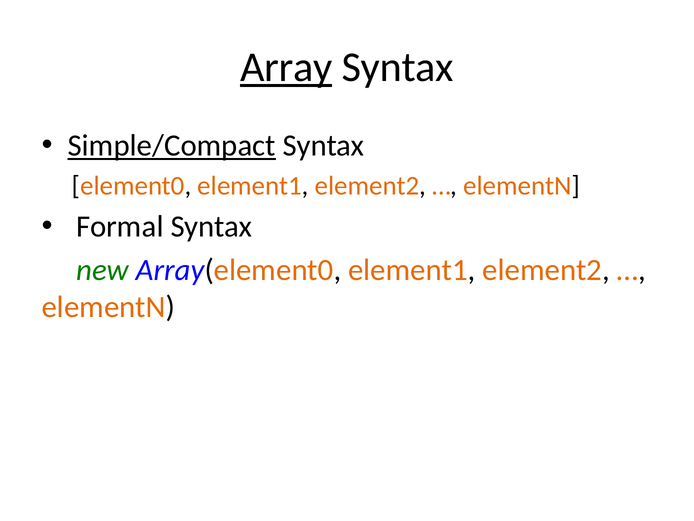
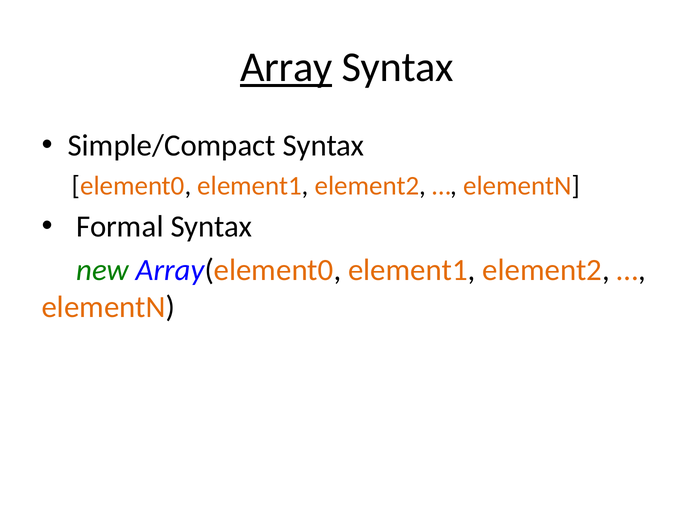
Simple/Compact underline: present -> none
